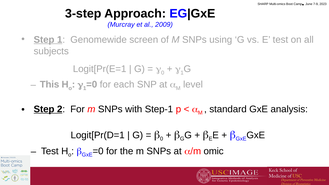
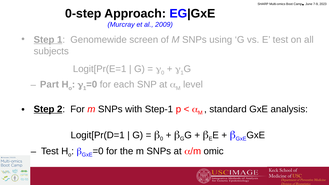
3-step: 3-step -> 0-step
This: This -> Part
